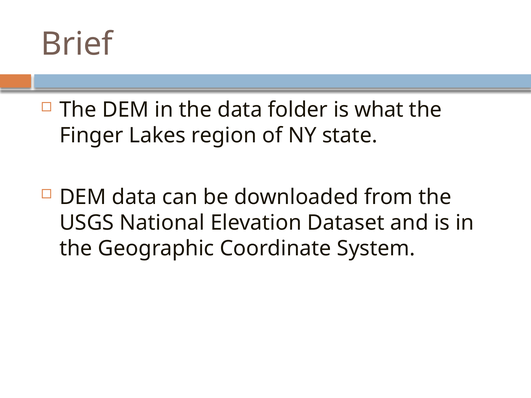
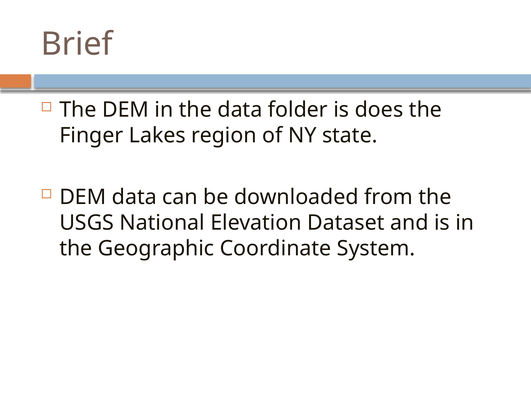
what: what -> does
